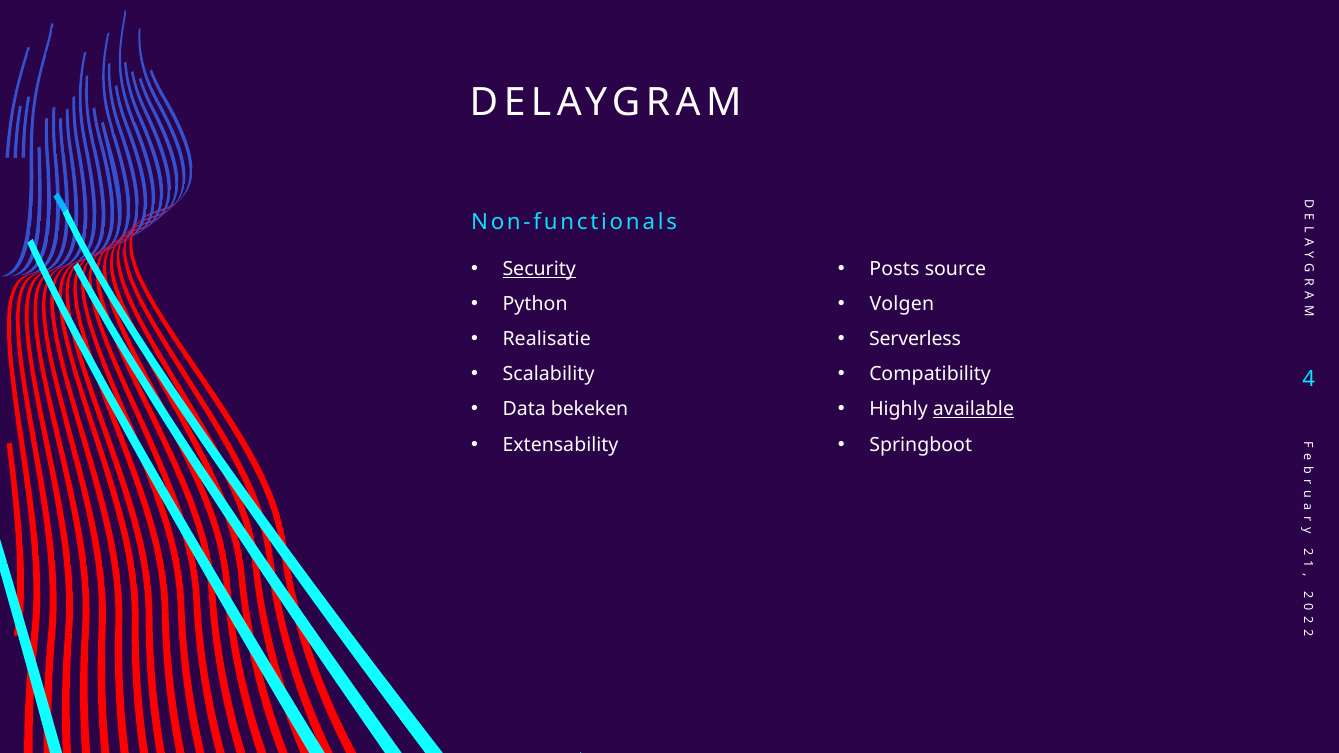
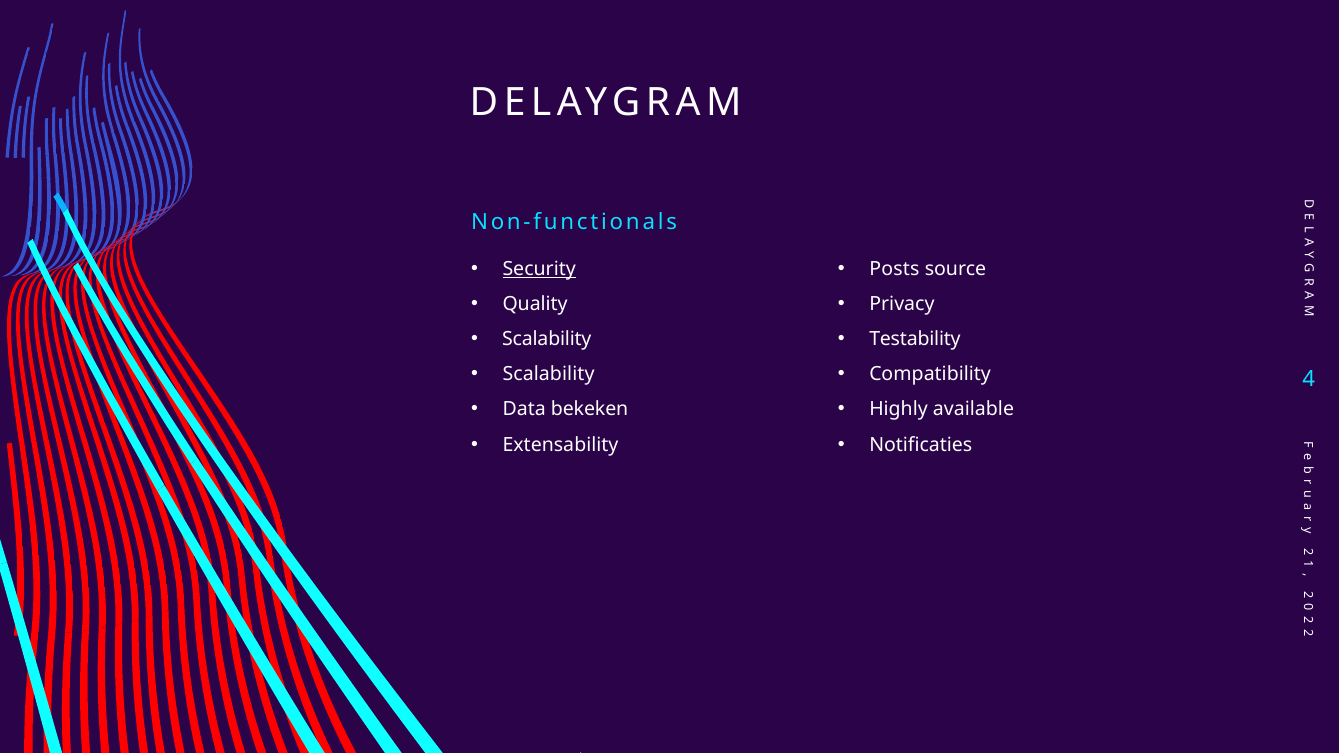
Python: Python -> Quality
Volgen: Volgen -> Privacy
Realisatie at (547, 339): Realisatie -> Scalability
Serverless: Serverless -> Testability
available underline: present -> none
Springboot: Springboot -> Notificaties
